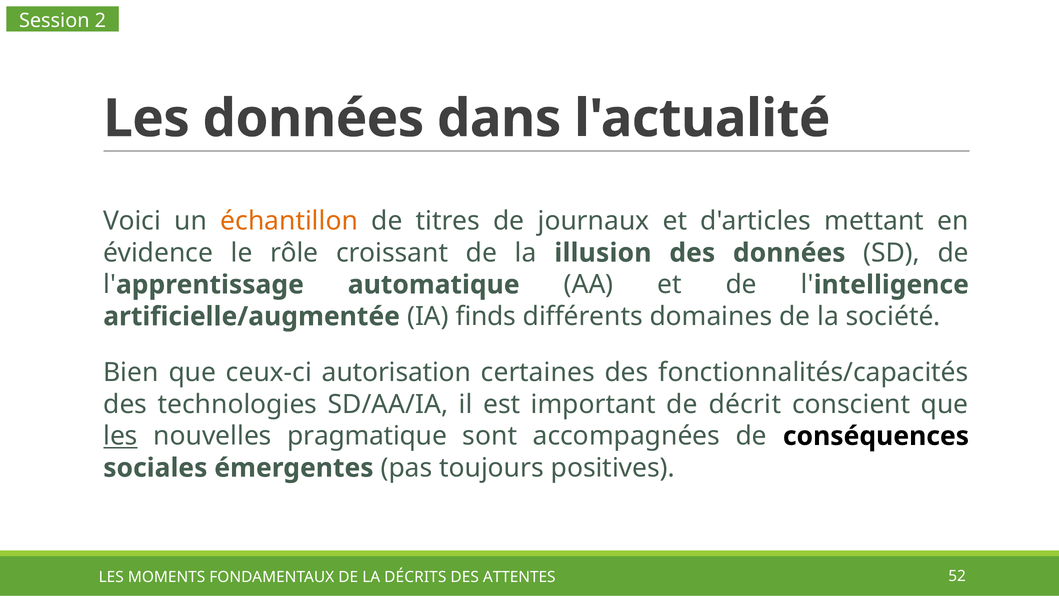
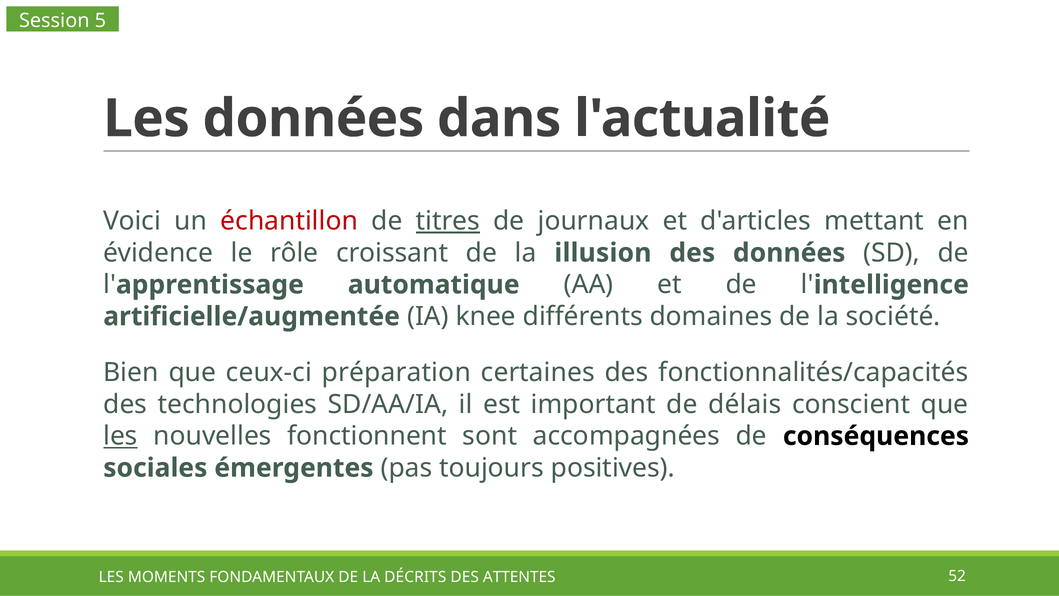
2: 2 -> 5
échantillon colour: orange -> red
titres underline: none -> present
finds: finds -> knee
autorisation: autorisation -> préparation
décrit: décrit -> délais
pragmatique: pragmatique -> fonctionnent
